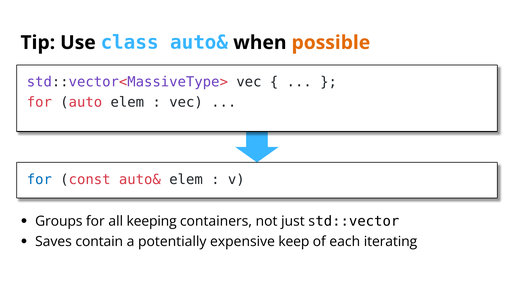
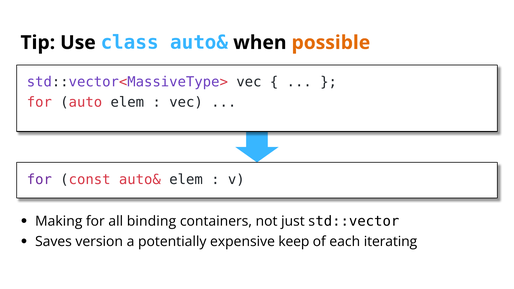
for at (39, 180) colour: blue -> purple
Groups: Groups -> Making
keeping: keeping -> binding
contain: contain -> version
